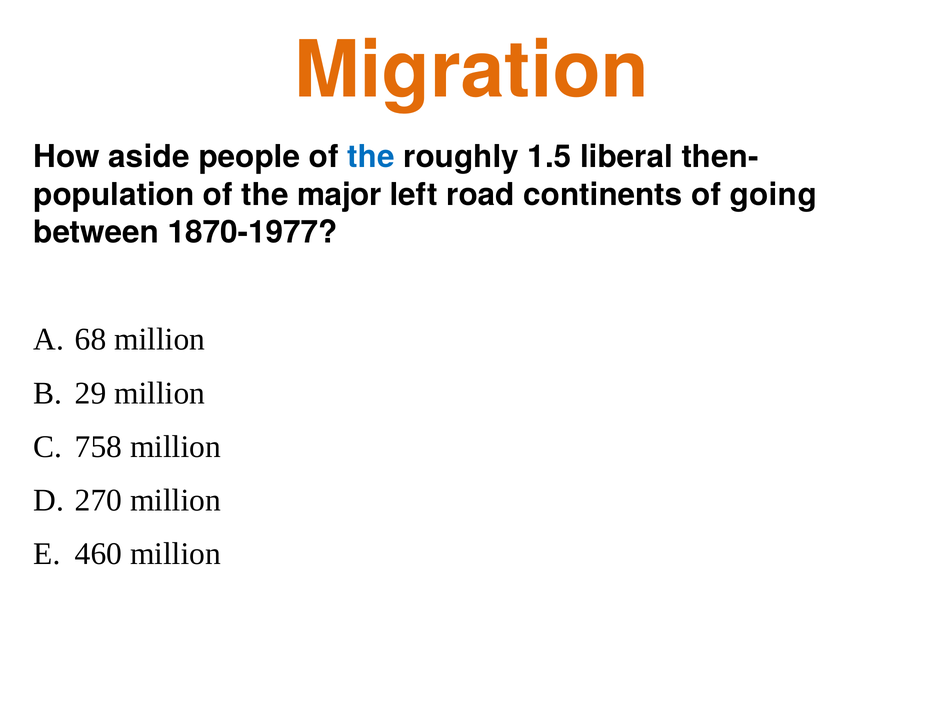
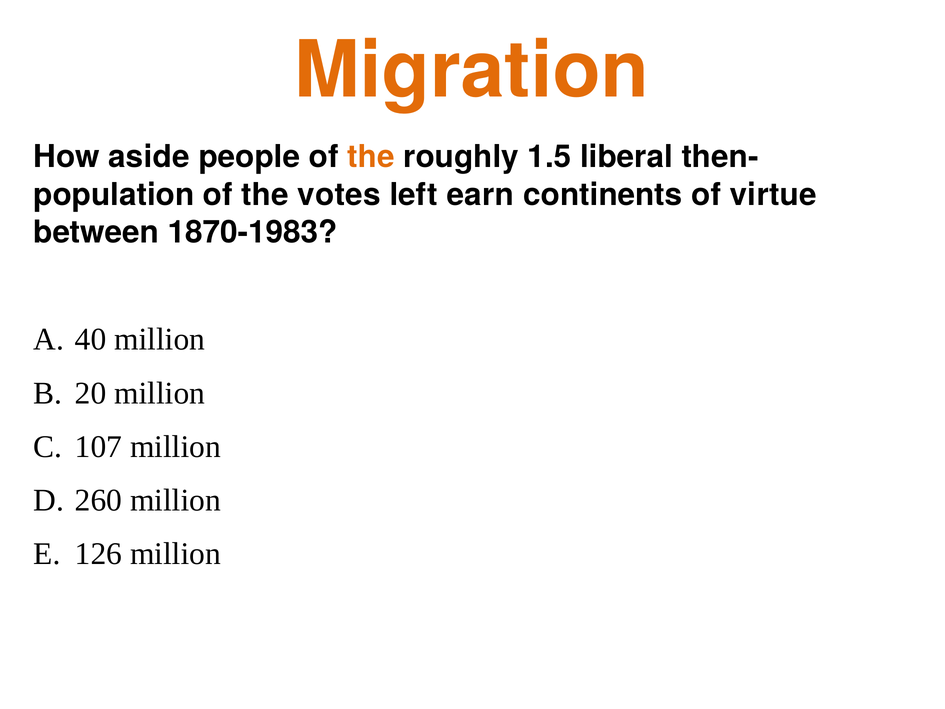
the at (371, 157) colour: blue -> orange
major: major -> votes
road: road -> earn
going: going -> virtue
1870-1977: 1870-1977 -> 1870-1983
68: 68 -> 40
29: 29 -> 20
758: 758 -> 107
270: 270 -> 260
460: 460 -> 126
